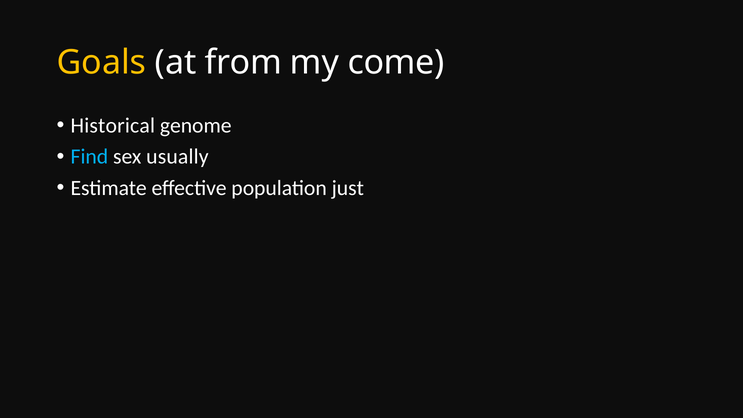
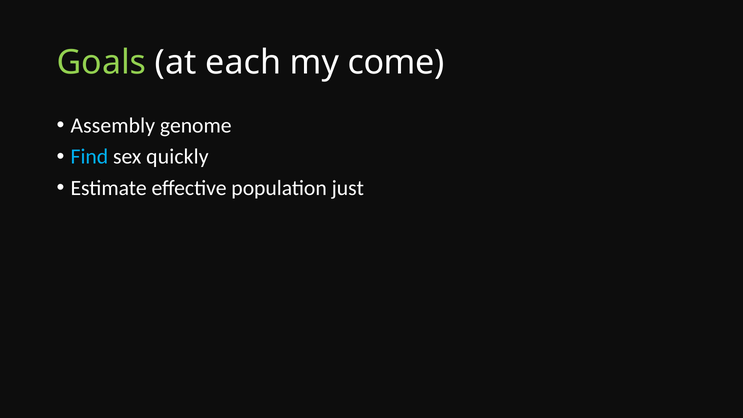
Goals colour: yellow -> light green
from: from -> each
Historical: Historical -> Assembly
usually: usually -> quickly
